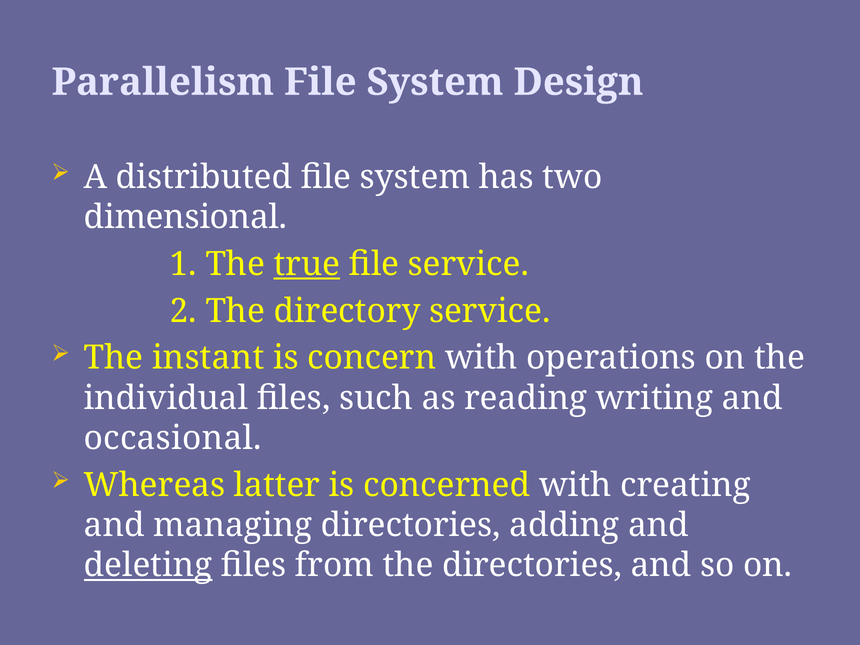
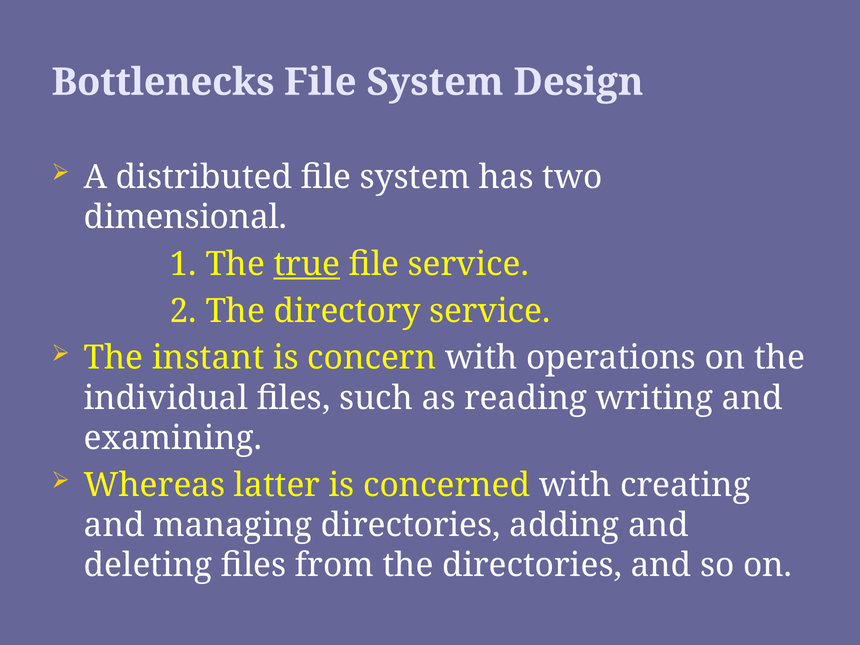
Parallelism: Parallelism -> Bottlenecks
occasional: occasional -> examining
deleting underline: present -> none
